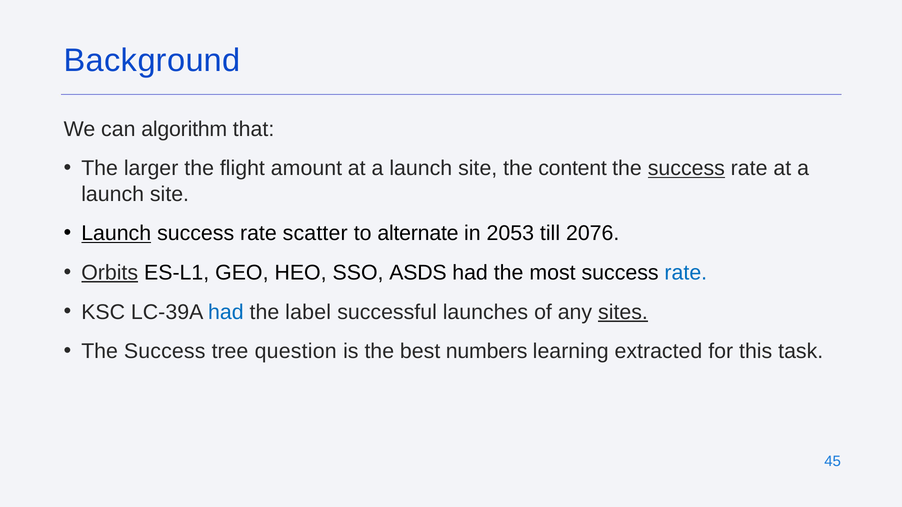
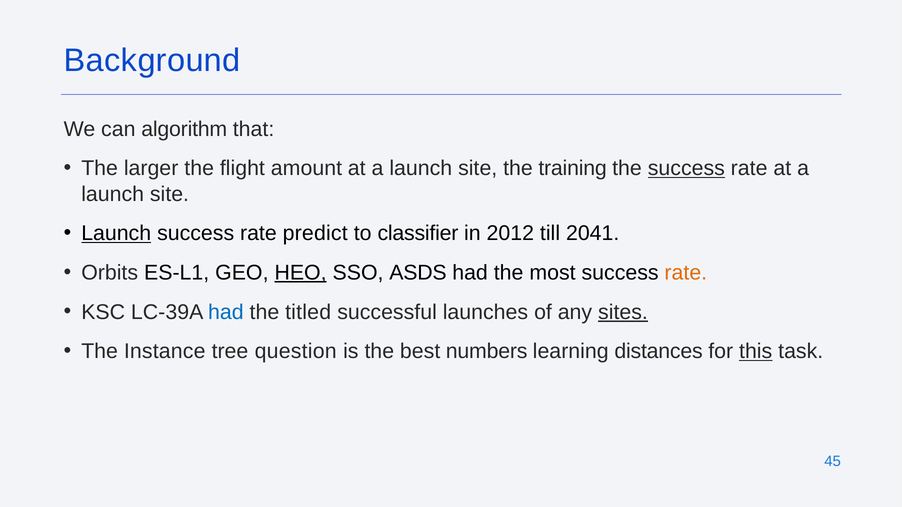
content: content -> training
scatter: scatter -> predict
alternate: alternate -> classifier
2053: 2053 -> 2012
2076: 2076 -> 2041
Orbits underline: present -> none
HEO underline: none -> present
rate at (686, 273) colour: blue -> orange
label: label -> titled
Success at (165, 352): Success -> Instance
extracted: extracted -> distances
this underline: none -> present
